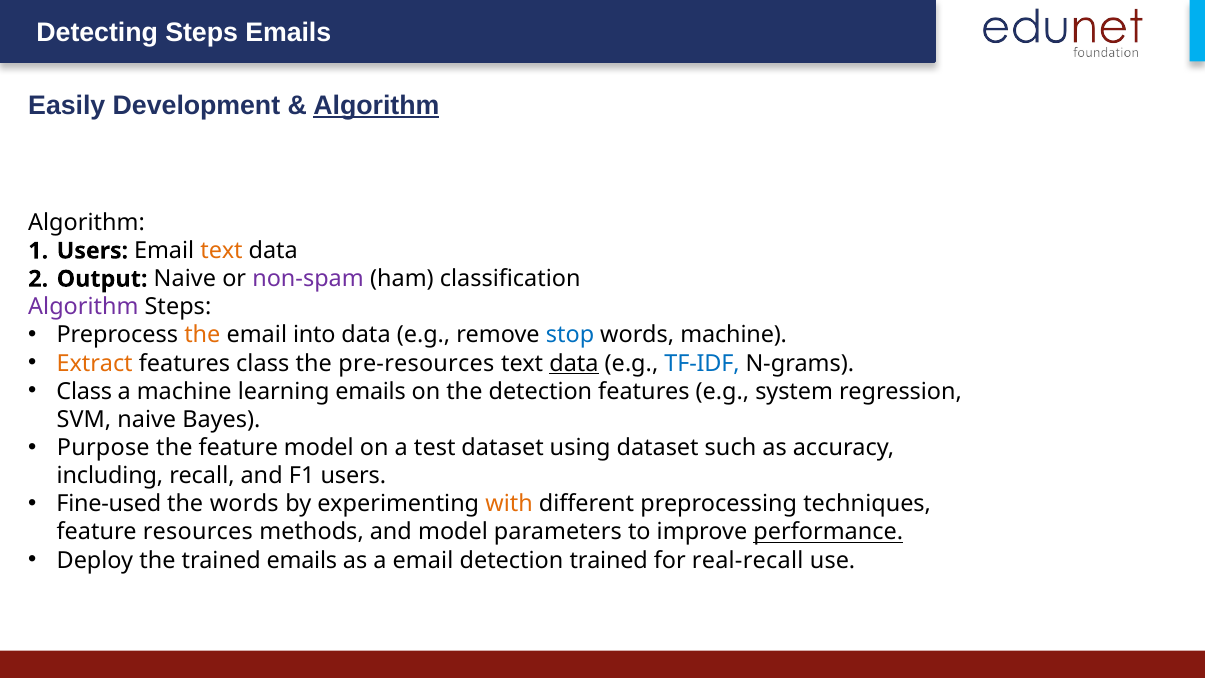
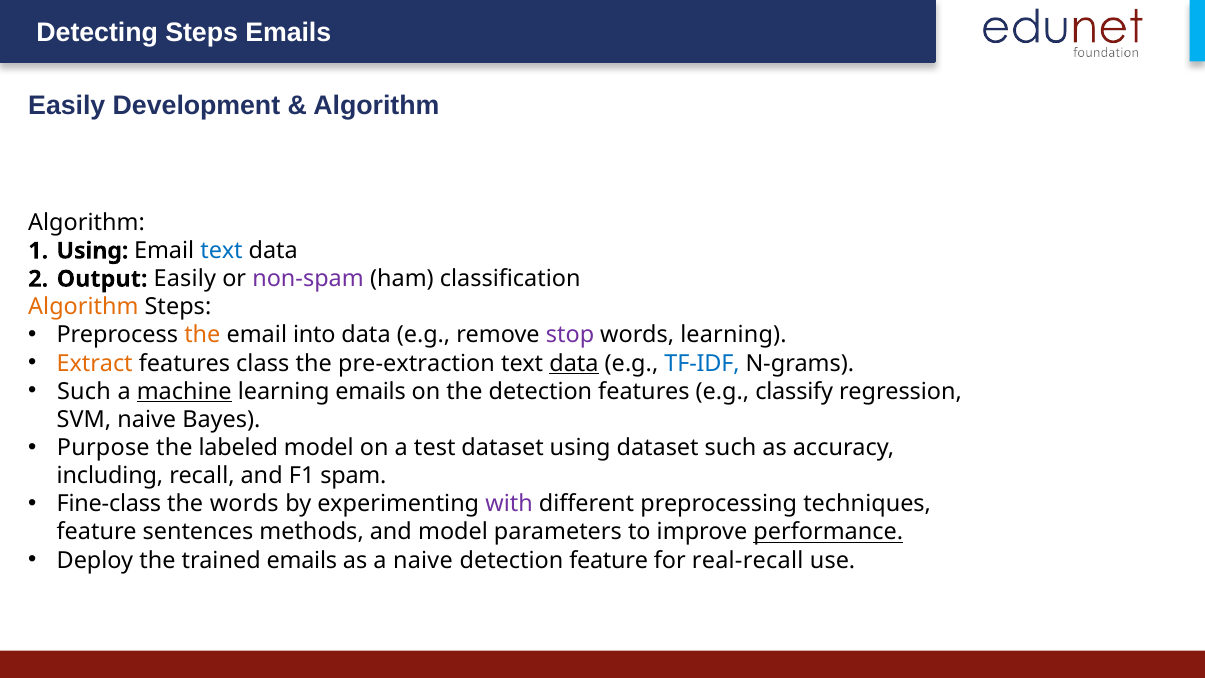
Algorithm at (376, 106) underline: present -> none
Users at (92, 251): Users -> Using
text at (222, 251) colour: orange -> blue
Output Naive: Naive -> Easily
Algorithm at (83, 307) colour: purple -> orange
stop colour: blue -> purple
words machine: machine -> learning
pre-resources: pre-resources -> pre-extraction
Class at (84, 391): Class -> Such
machine at (184, 391) underline: none -> present
system: system -> classify
the feature: feature -> labeled
F1 users: users -> spam
Fine-used: Fine-used -> Fine-class
with colour: orange -> purple
resources: resources -> sentences
a email: email -> naive
detection trained: trained -> feature
